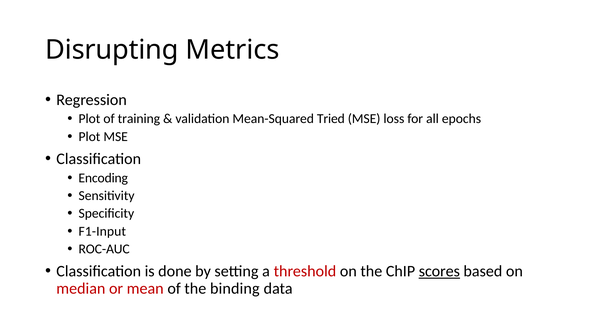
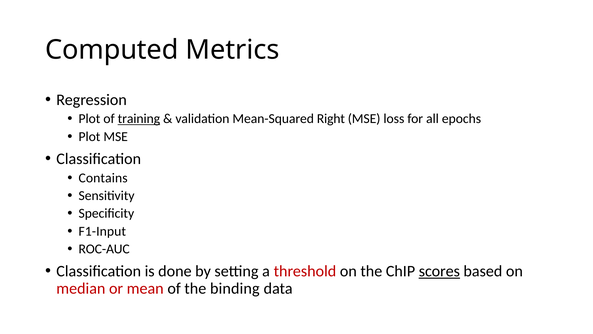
Disrupting: Disrupting -> Computed
training underline: none -> present
Tried: Tried -> Right
Encoding: Encoding -> Contains
